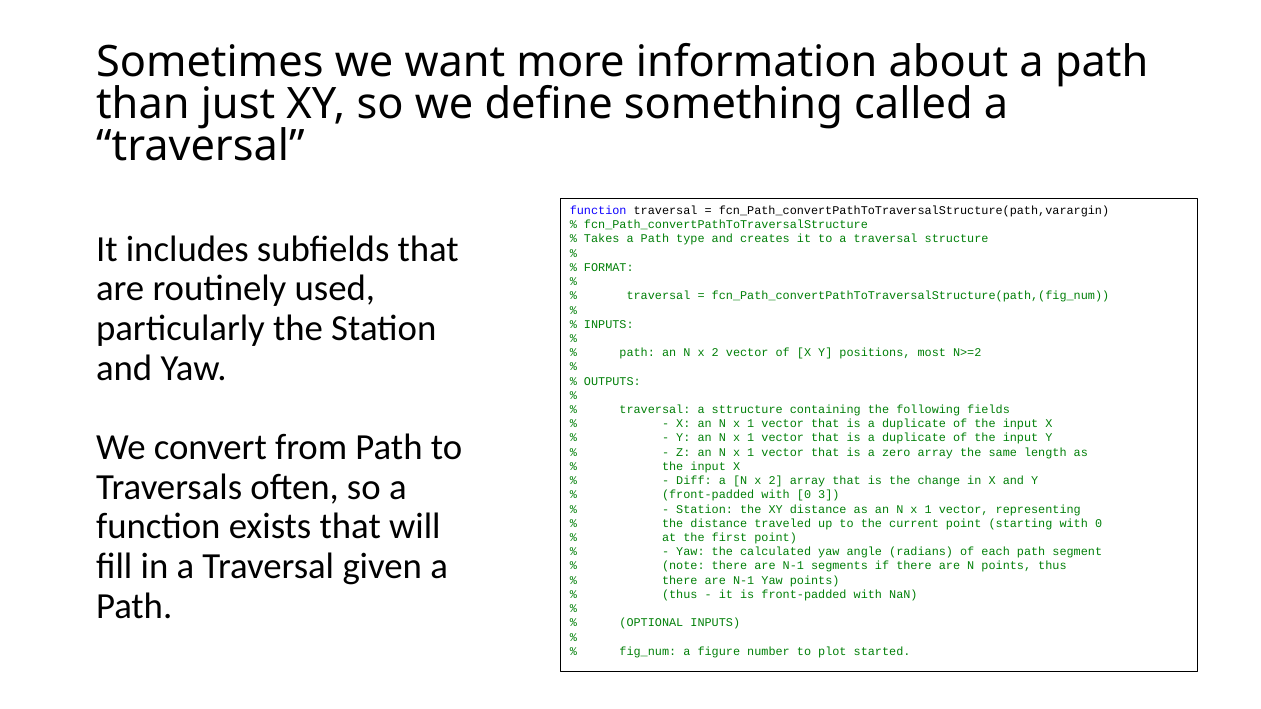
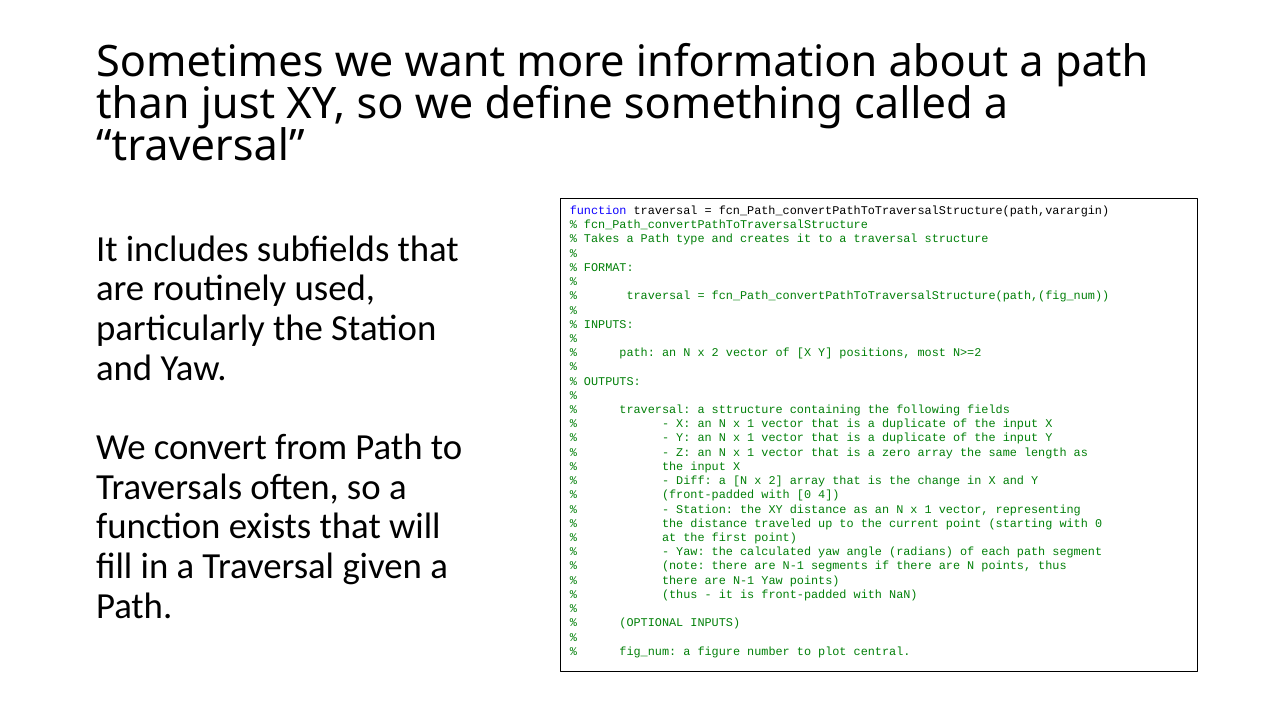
3: 3 -> 4
started: started -> central
